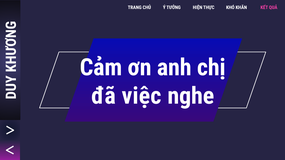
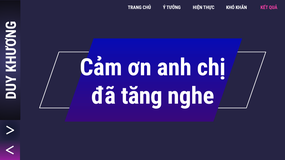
việc: việc -> tăng
